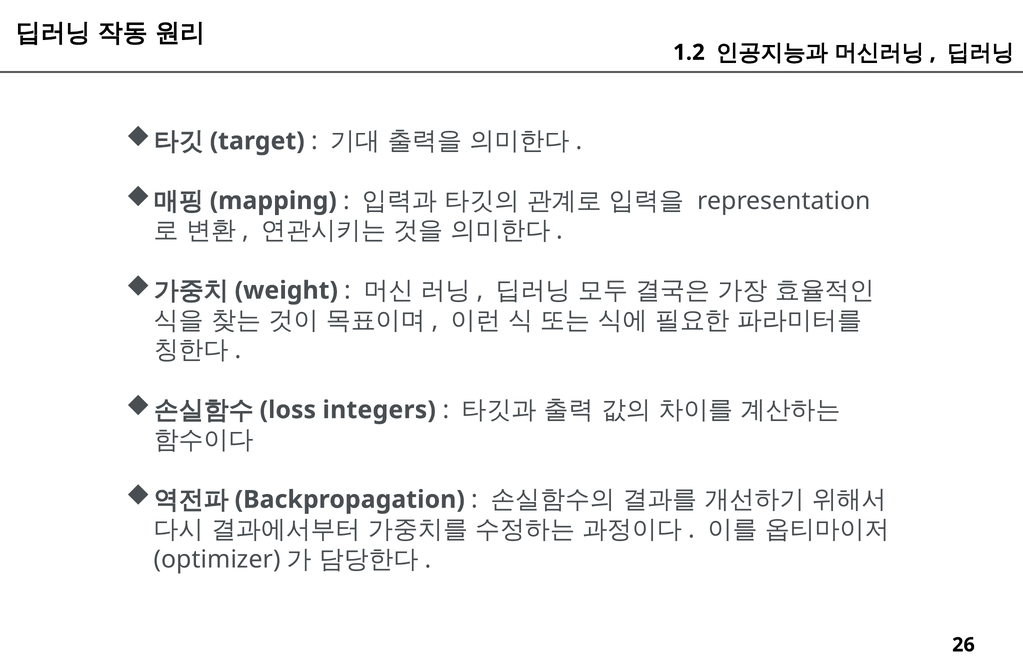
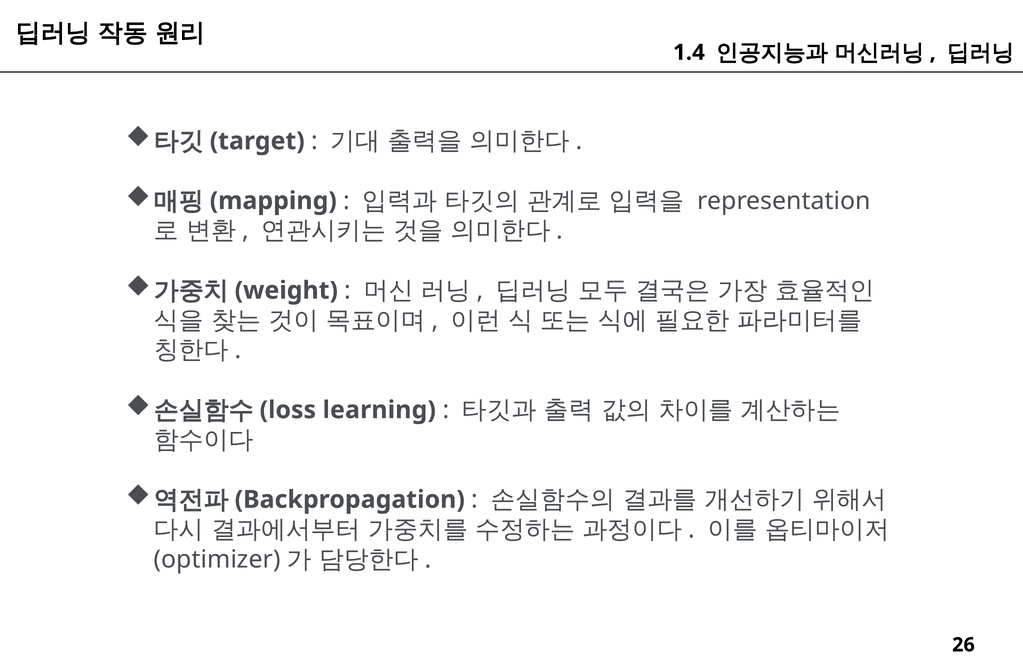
1.2: 1.2 -> 1.4
integers: integers -> learning
